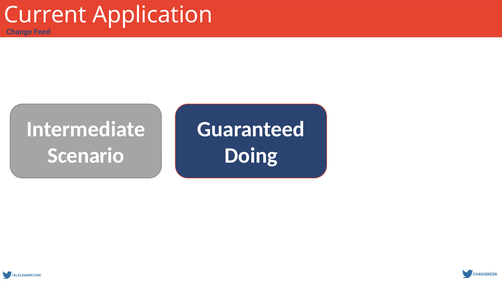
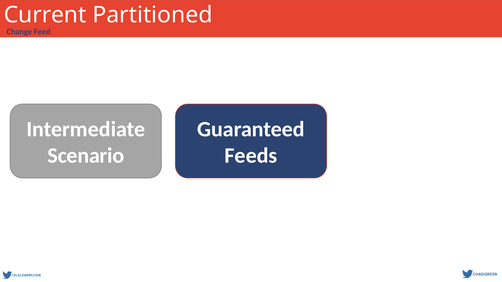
Application: Application -> Partitioned
Doing: Doing -> Feeds
